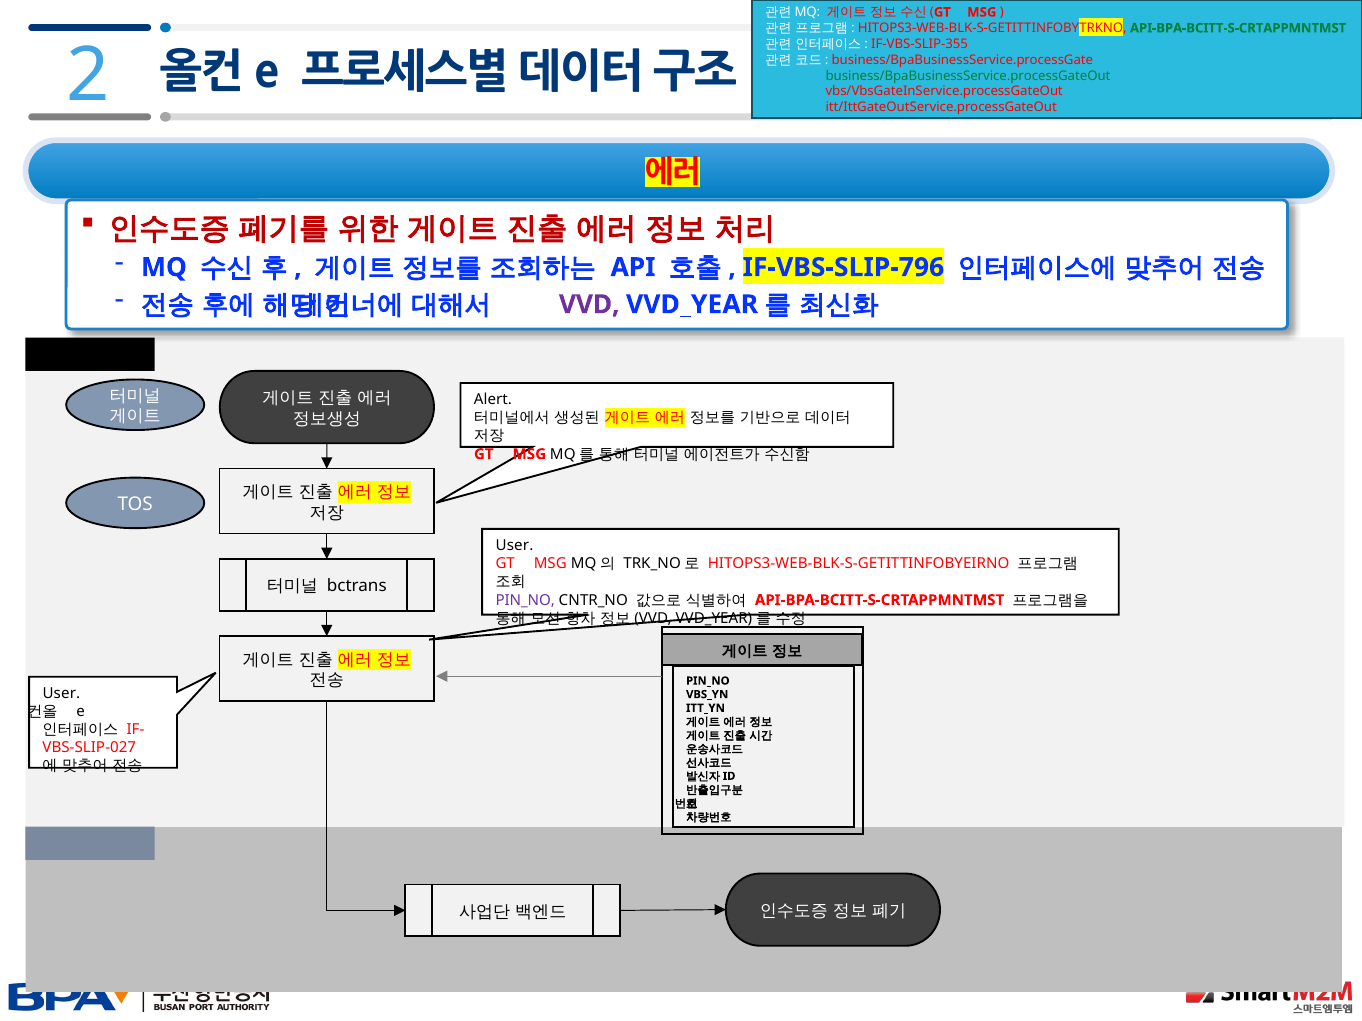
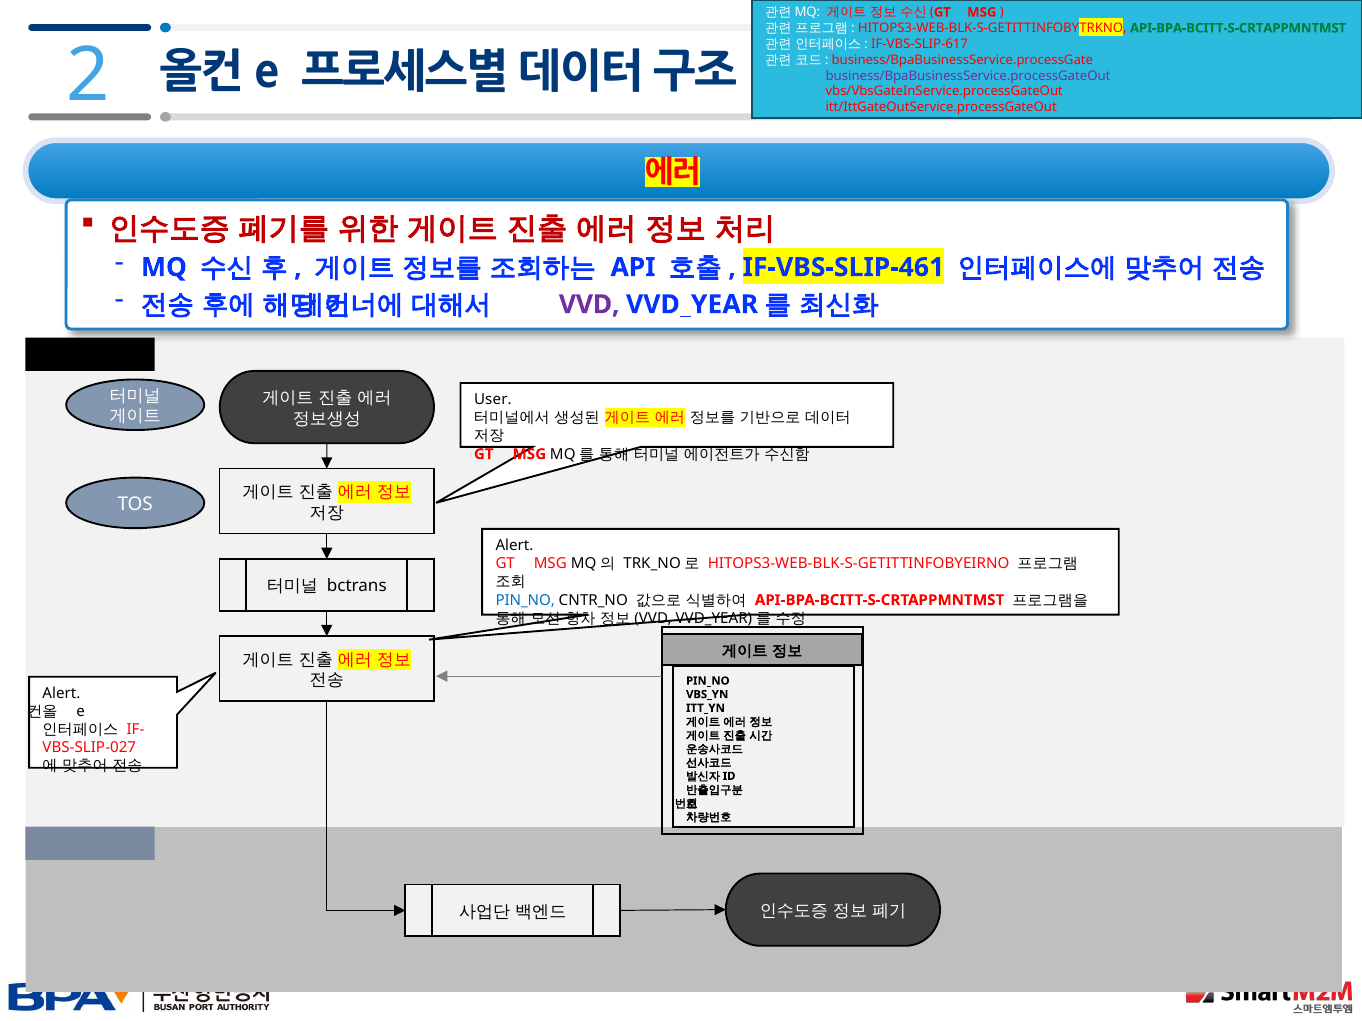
IF-VBS-SLIP-355: IF-VBS-SLIP-355 -> IF-VBS-SLIP-617
business/BpaBusinessService.processGateOut colour: green -> purple
IF-VBS-SLIP-796: IF-VBS-SLIP-796 -> IF-VBS-SLIP-461
Alert: Alert -> User
User at (514, 546): User -> Alert
PIN_NO at (525, 600) colour: purple -> blue
User at (61, 694): User -> Alert
